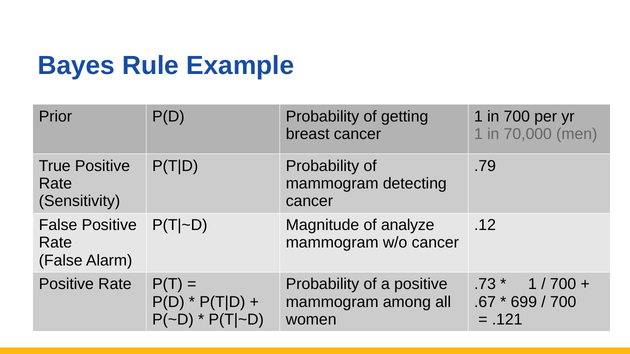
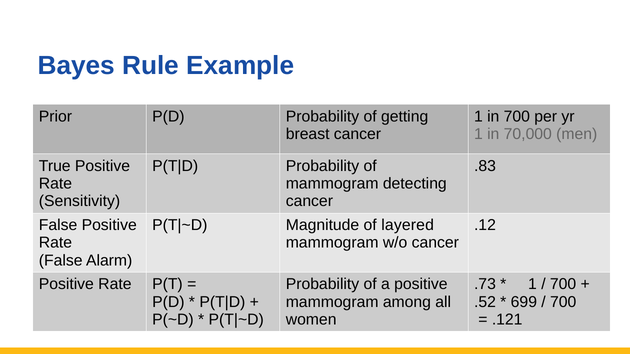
.79: .79 -> .83
analyze: analyze -> layered
.67: .67 -> .52
